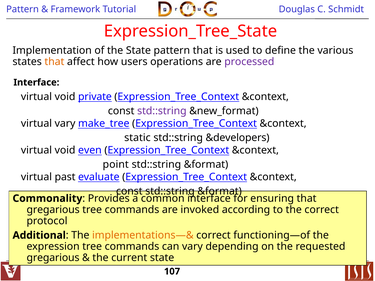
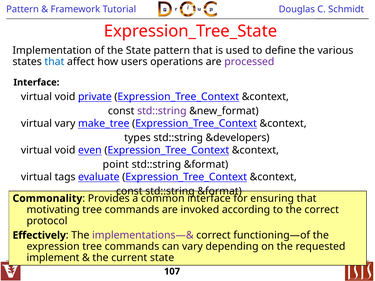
that at (54, 62) colour: orange -> blue
static: static -> types
past: past -> tags
gregarious at (53, 210): gregarious -> motivating
Additional: Additional -> Effectively
implementations—& colour: orange -> purple
gregarious at (53, 258): gregarious -> implement
